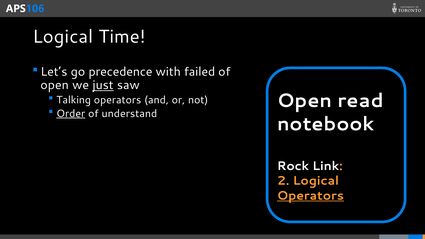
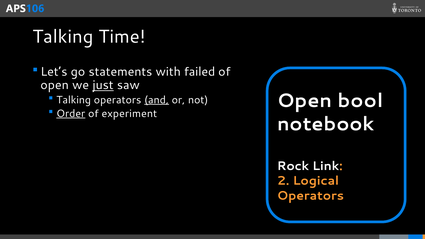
Logical at (63, 37): Logical -> Talking
precedence: precedence -> statements
read: read -> bool
and underline: none -> present
understand: understand -> experiment
Operators at (310, 196) underline: present -> none
